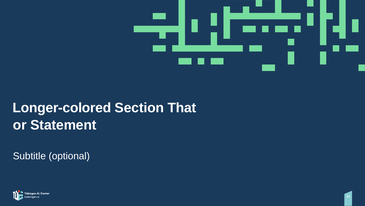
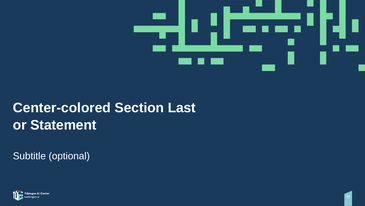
Longer-colored: Longer-colored -> Center-colored
That: That -> Last
